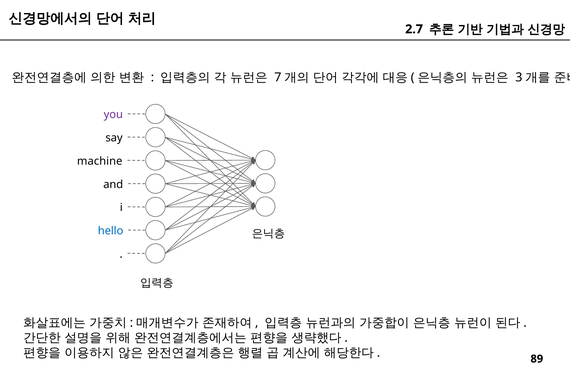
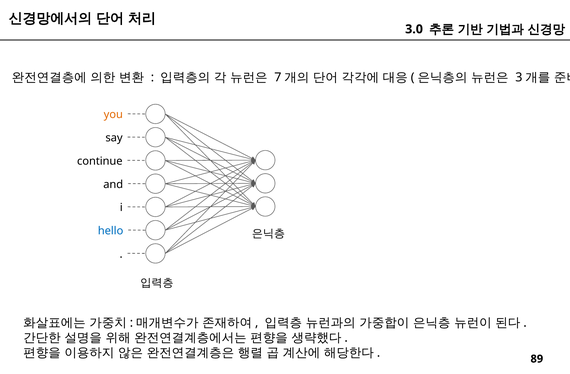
2.7: 2.7 -> 3.0
you colour: purple -> orange
machine: machine -> continue
